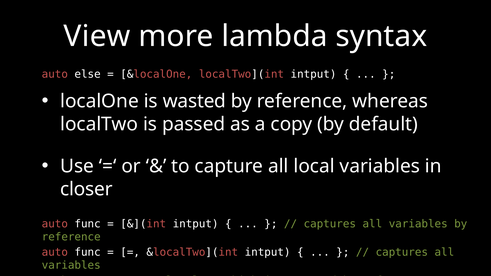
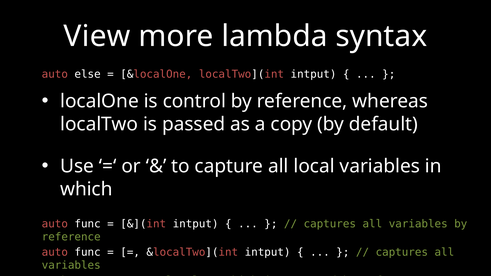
wasted: wasted -> control
closer at (86, 189): closer -> which
